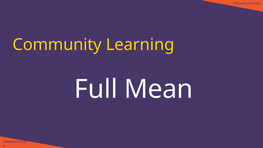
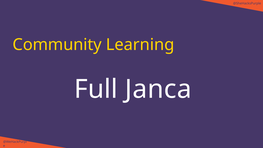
Mean: Mean -> Janca
